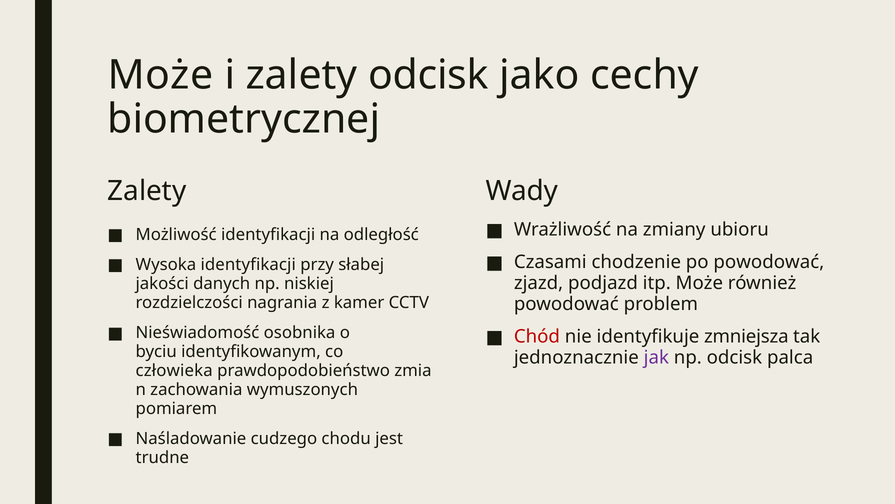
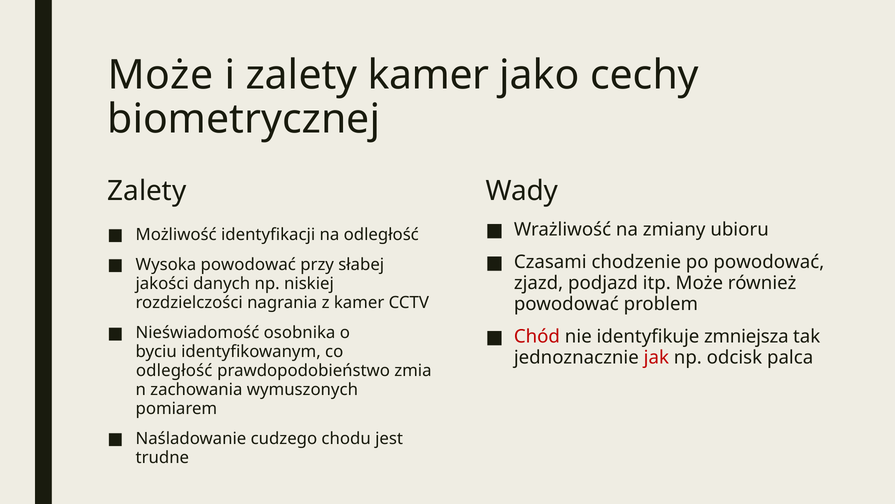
zalety odcisk: odcisk -> kamer
Wysoka identyfikacji: identyfikacji -> powodować
jak colour: purple -> red
człowieka at (174, 370): człowieka -> odległość
